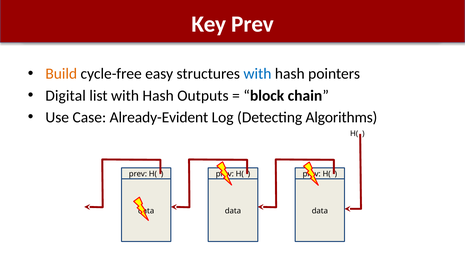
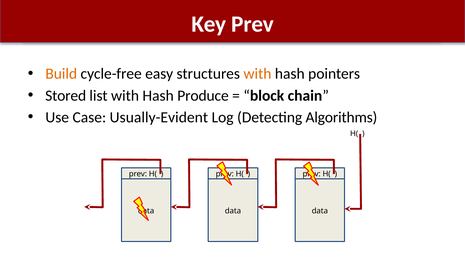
with at (257, 74) colour: blue -> orange
Digital: Digital -> Stored
Outputs: Outputs -> Produce
Already-Evident: Already-Evident -> Usually-Evident
